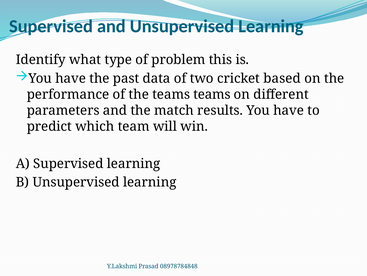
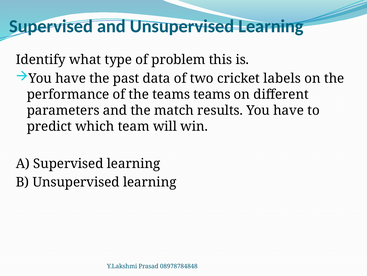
based: based -> labels
